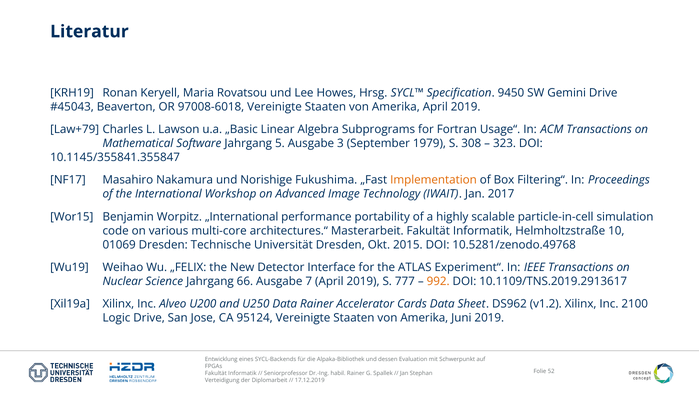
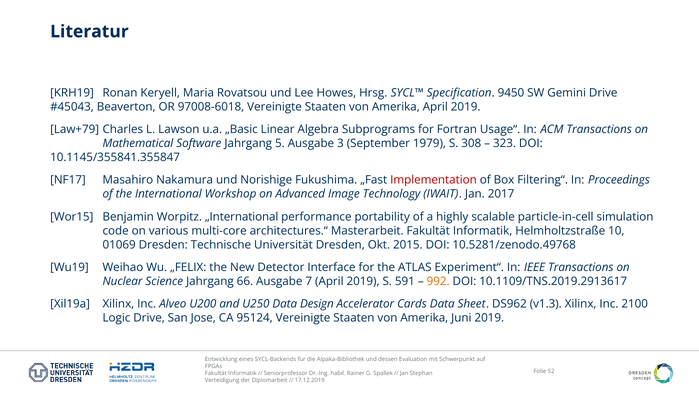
Implementation colour: orange -> red
777: 777 -> 591
Data Rainer: Rainer -> Design
v1.2: v1.2 -> v1.3
